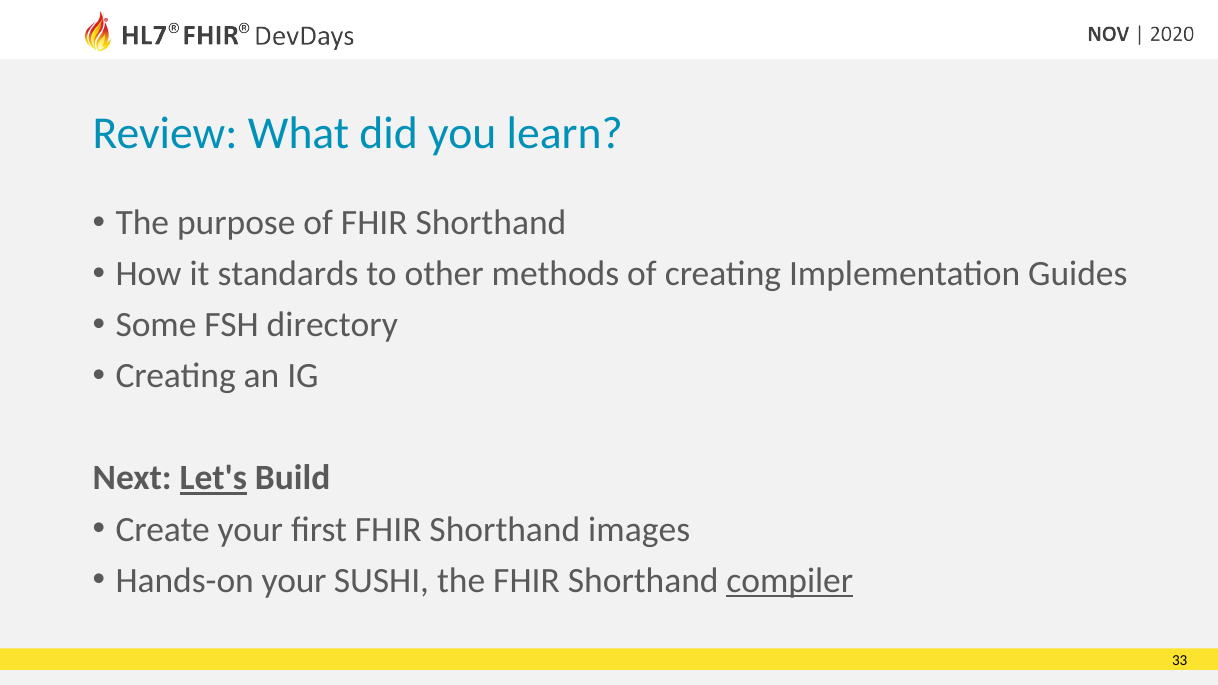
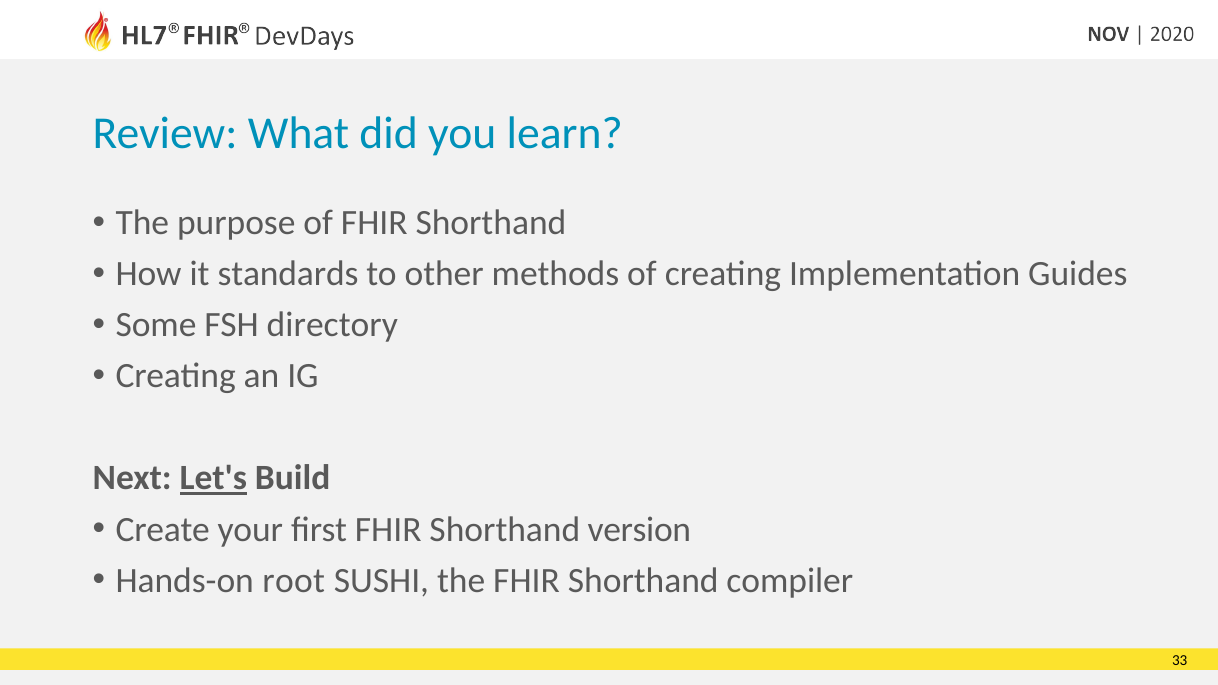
images: images -> version
Hands-on your: your -> root
compiler underline: present -> none
